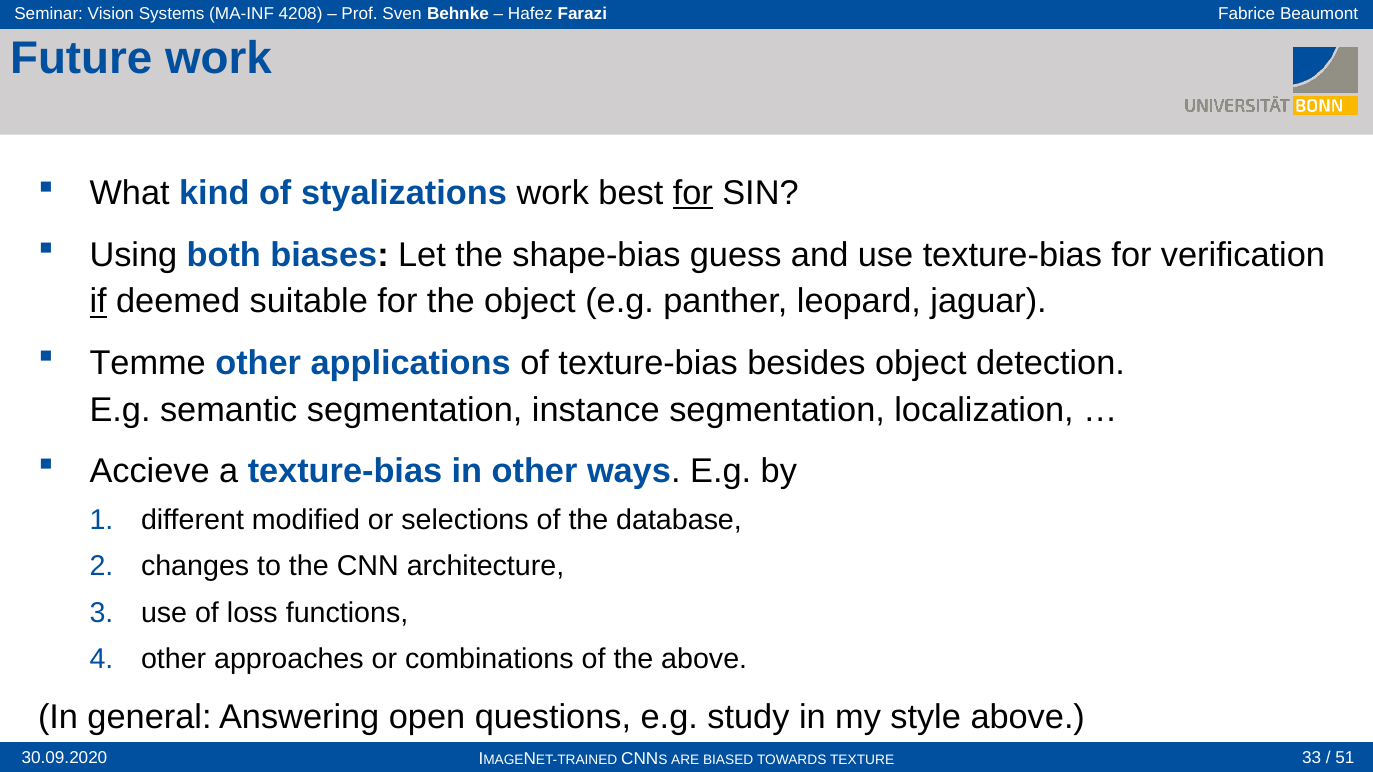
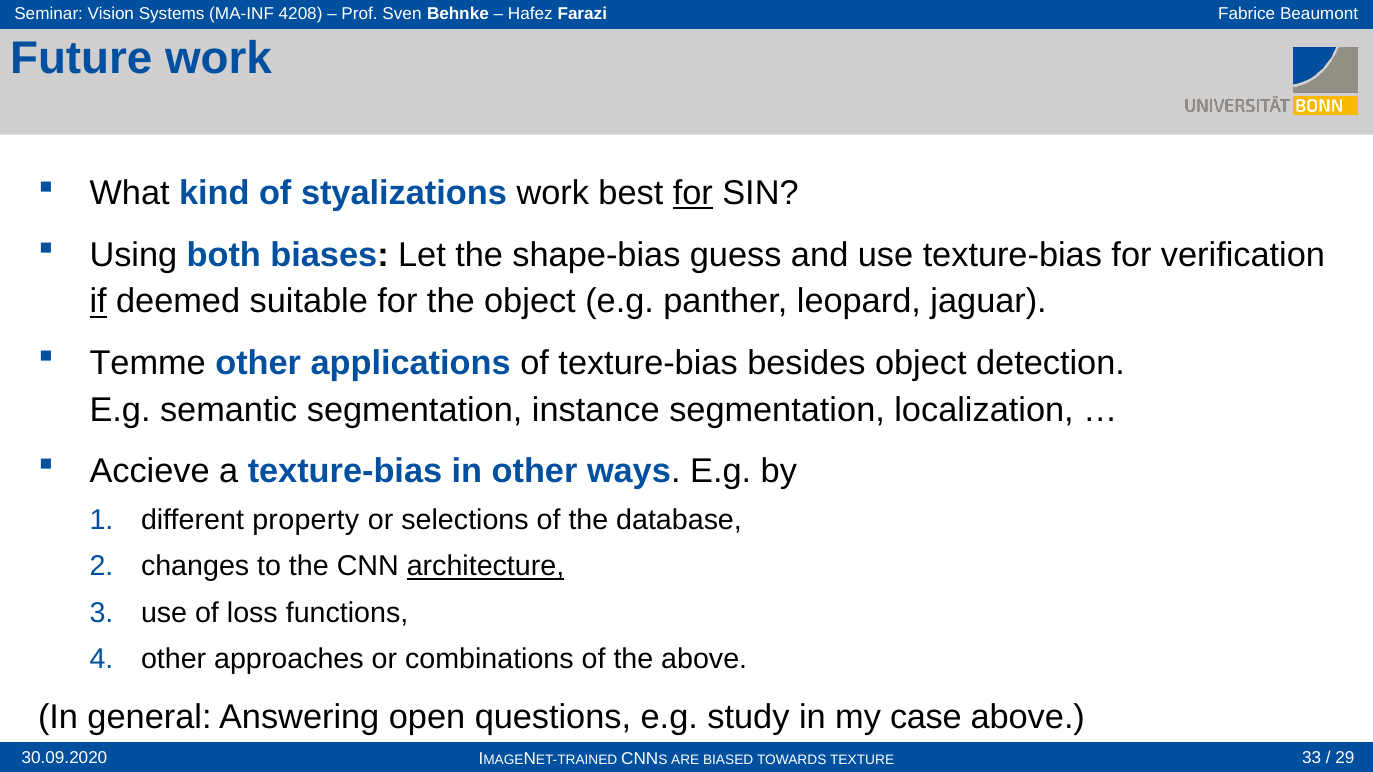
modified: modified -> property
architecture underline: none -> present
style: style -> case
51: 51 -> 29
